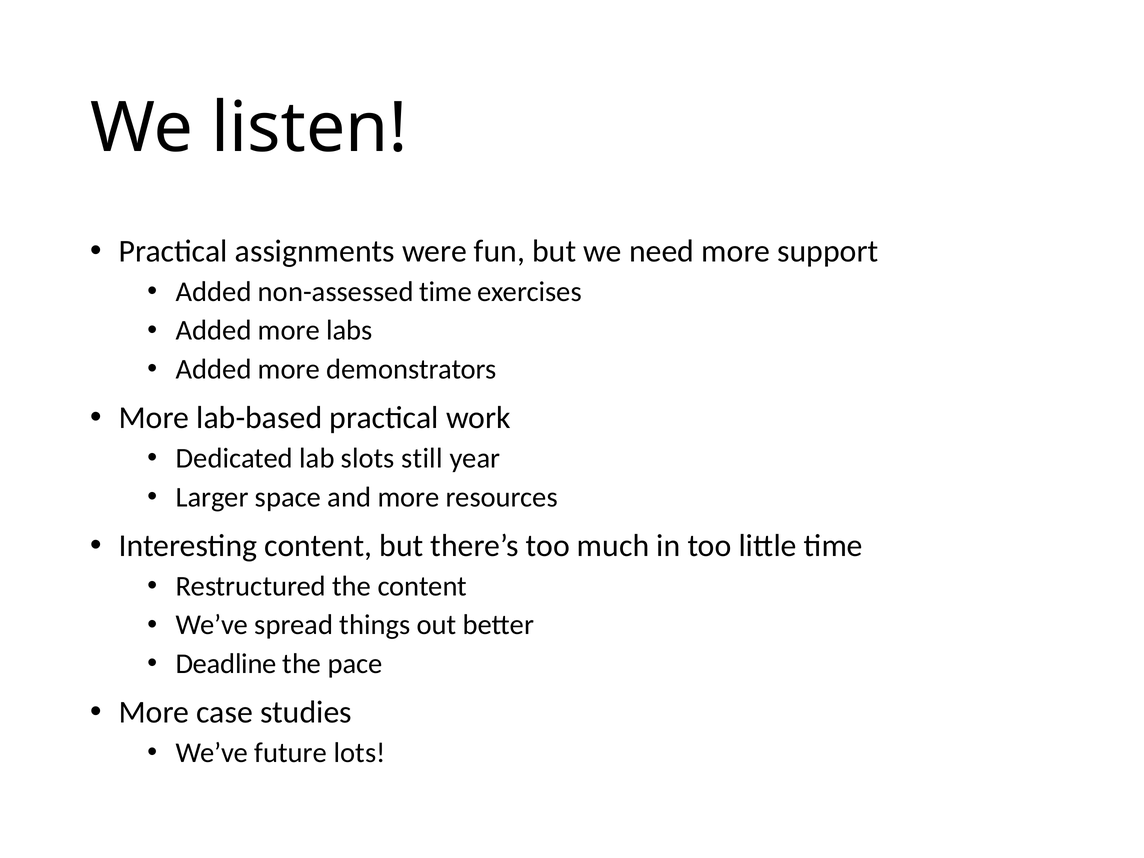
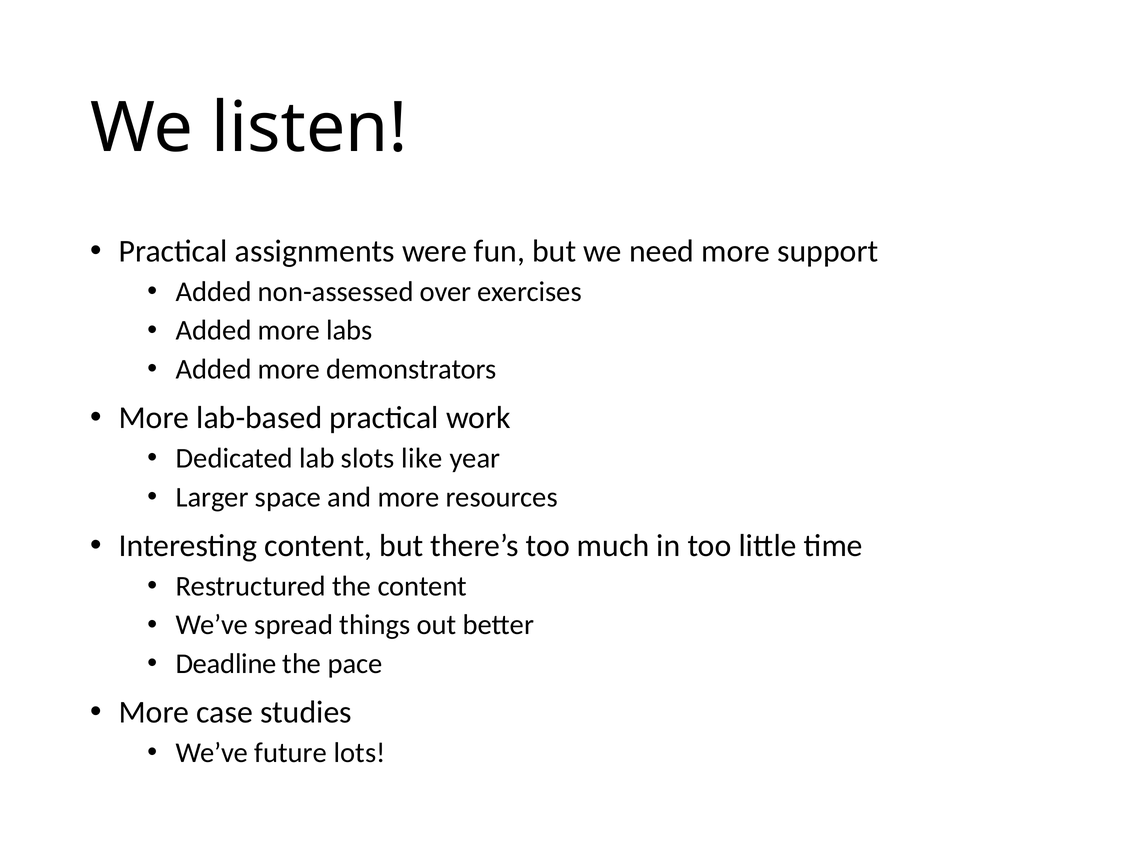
non-assessed time: time -> over
still: still -> like
